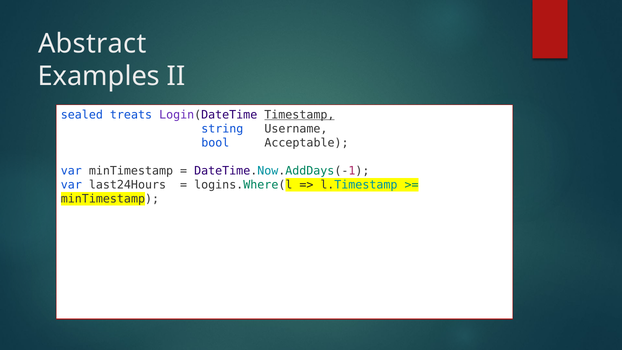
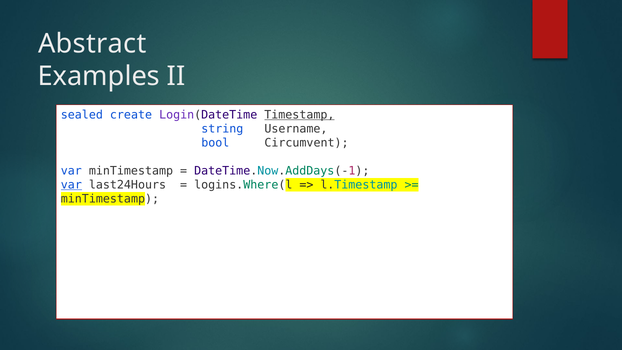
treats: treats -> create
Acceptable: Acceptable -> Circumvent
var at (71, 185) underline: none -> present
